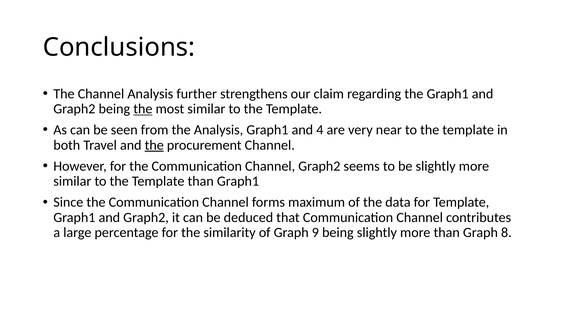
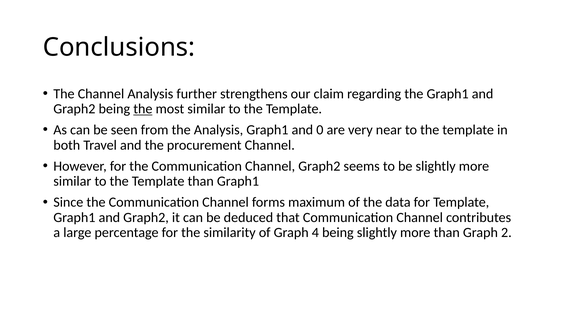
4: 4 -> 0
the at (154, 145) underline: present -> none
9: 9 -> 4
8: 8 -> 2
